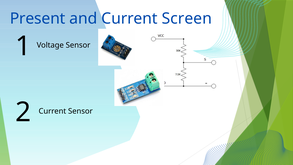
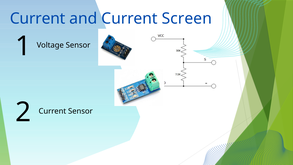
Present at (38, 18): Present -> Current
